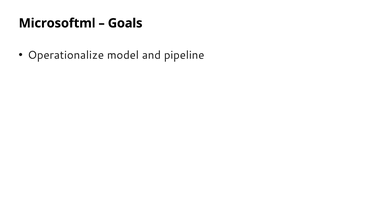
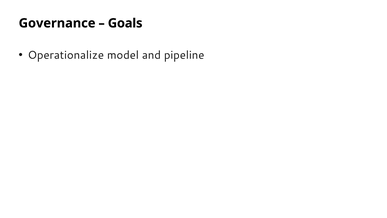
Microsoftml: Microsoftml -> Governance
